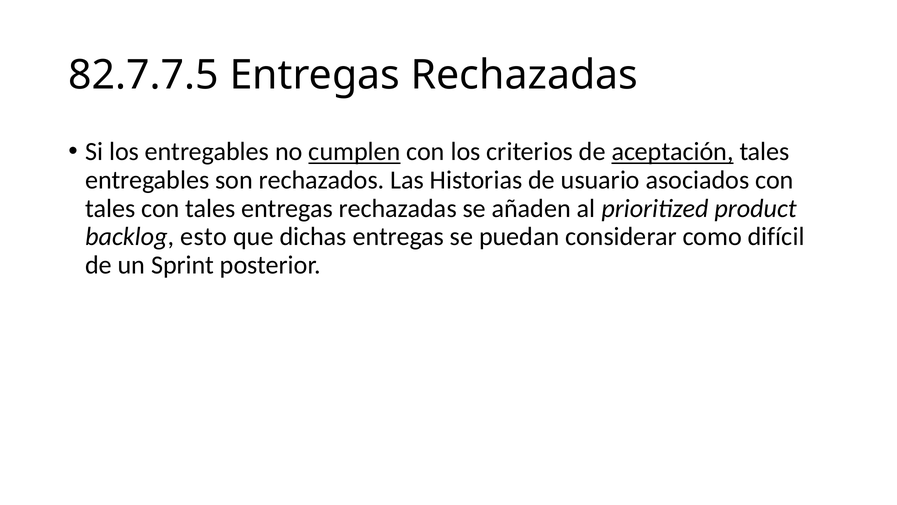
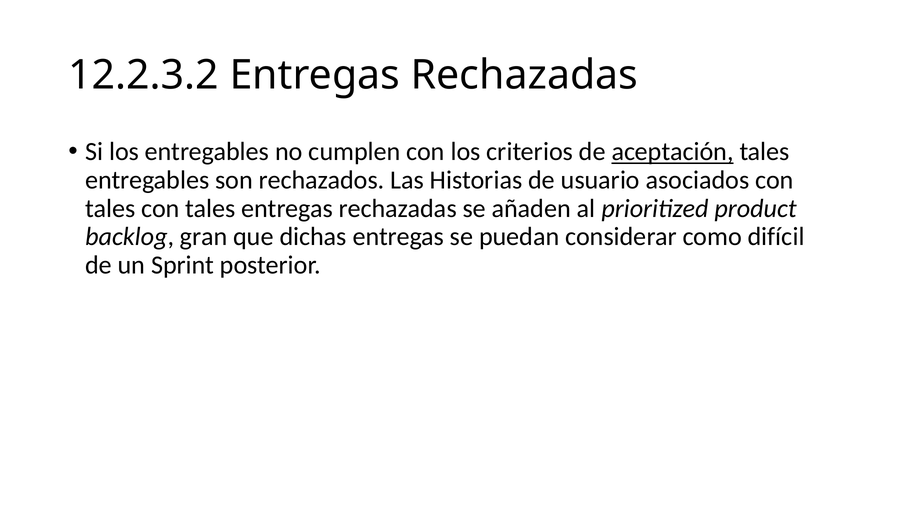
82.7.7.5: 82.7.7.5 -> 12.2.3.2
cumplen underline: present -> none
esto: esto -> gran
